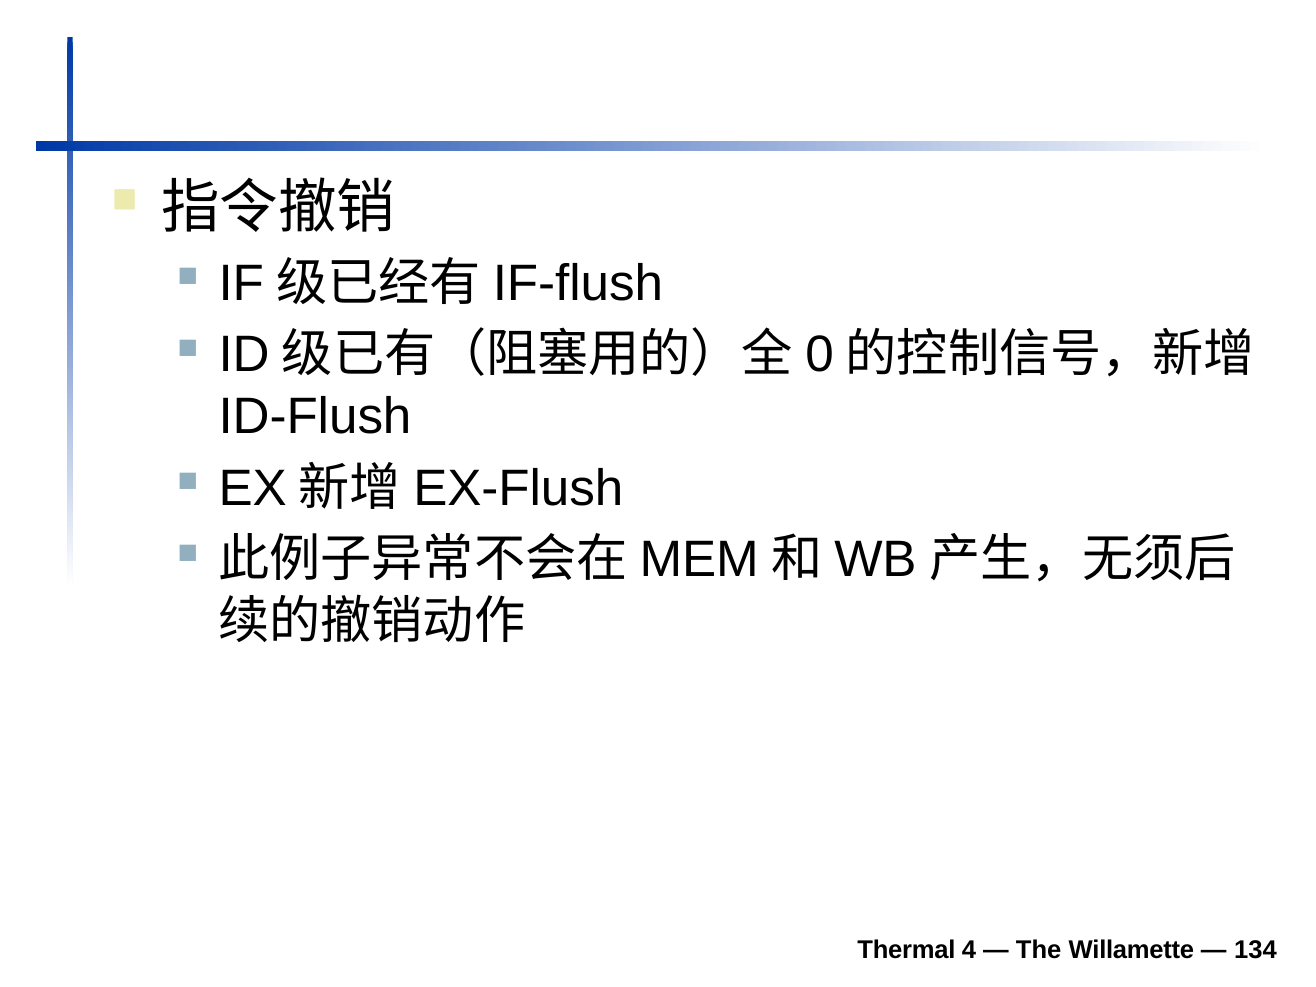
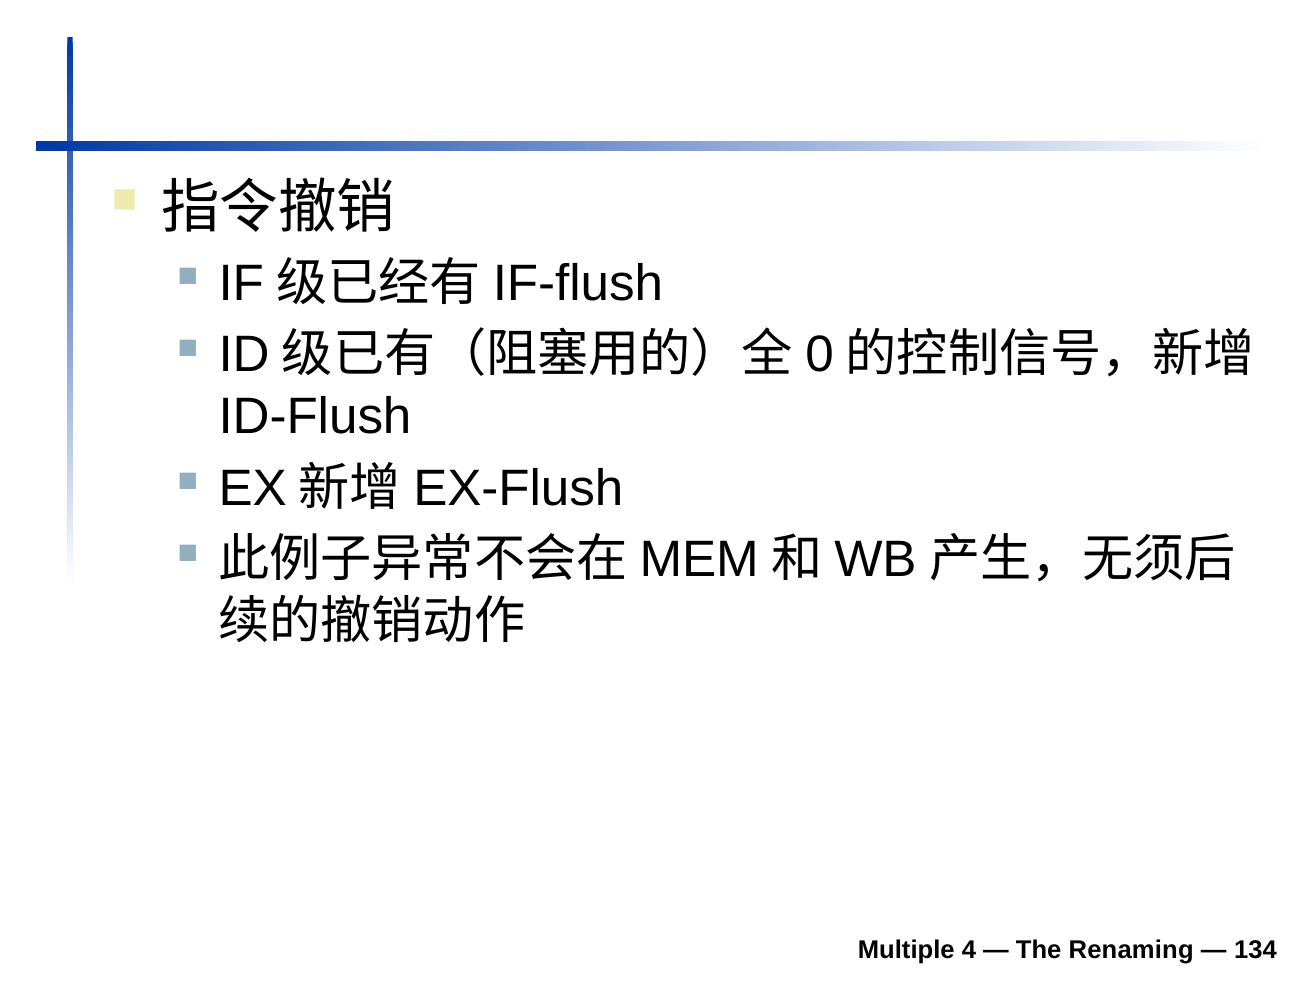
Thermal: Thermal -> Multiple
Willamette: Willamette -> Renaming
